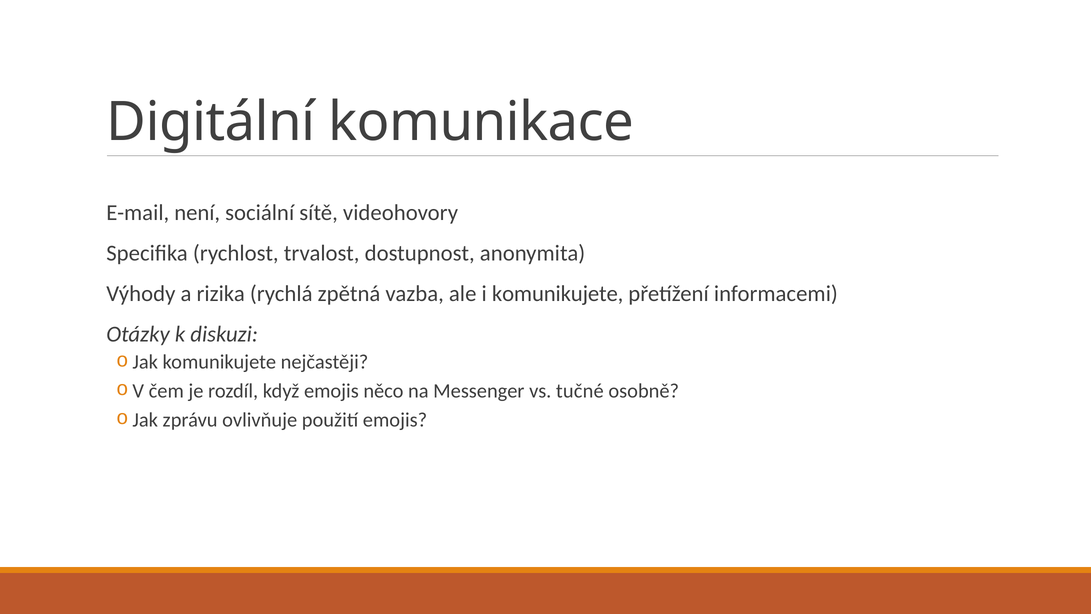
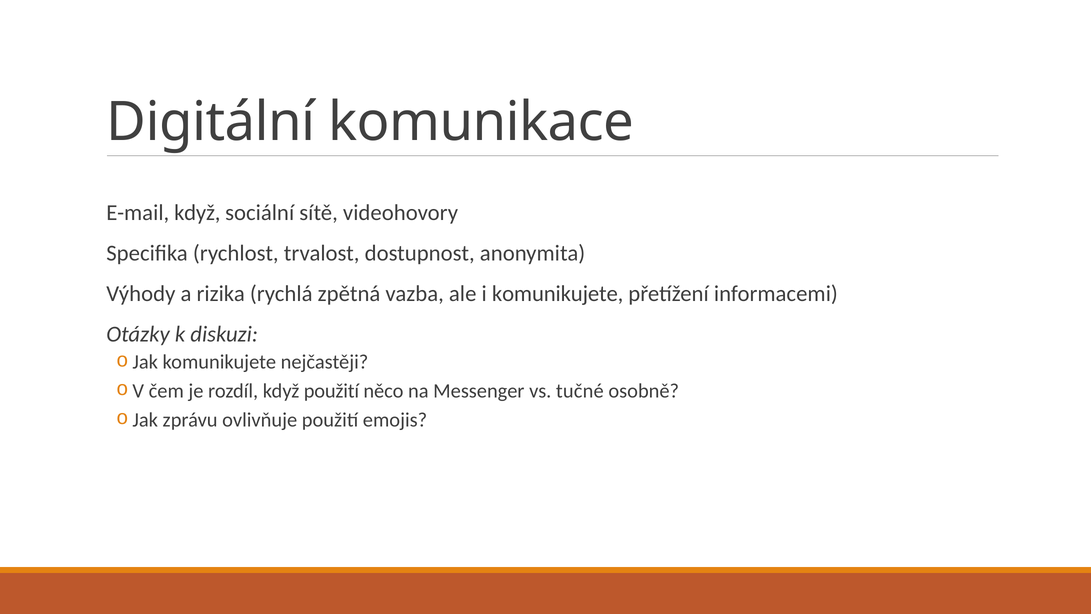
E-mail není: není -> když
když emojis: emojis -> použití
